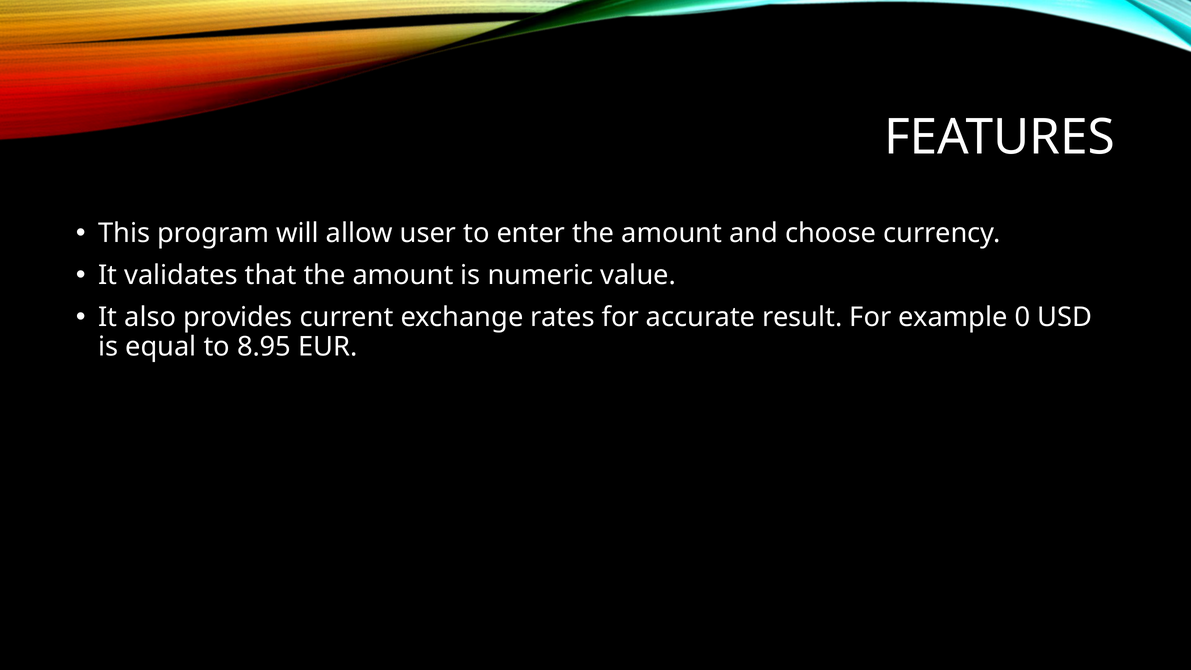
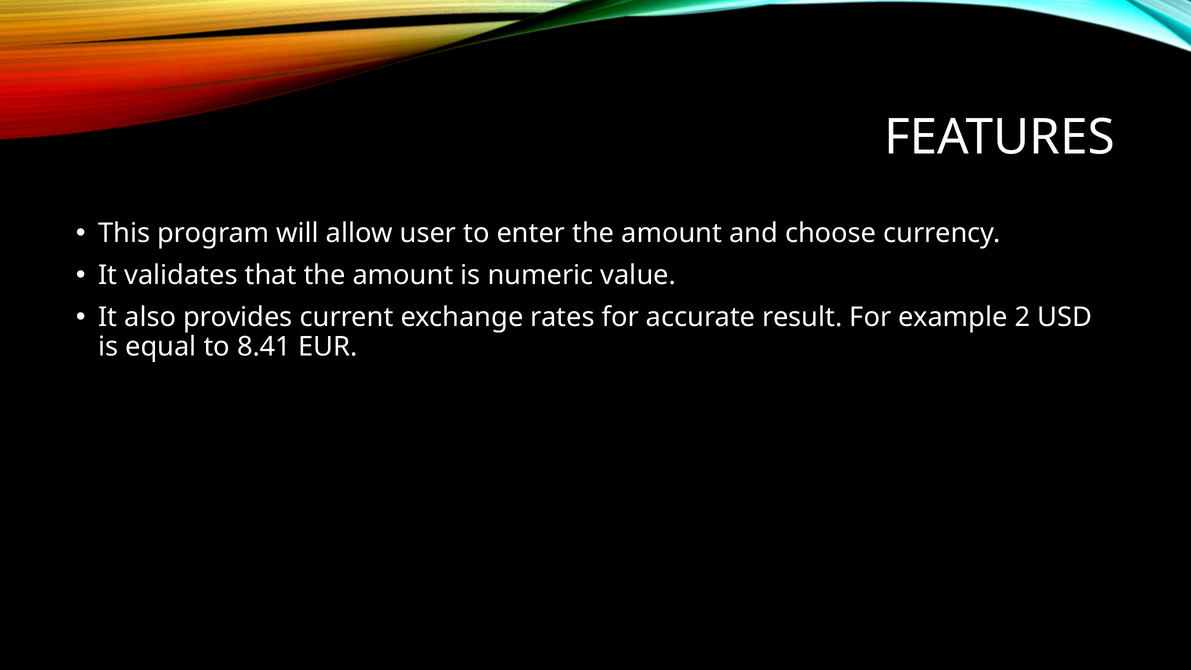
0: 0 -> 2
8.95: 8.95 -> 8.41
